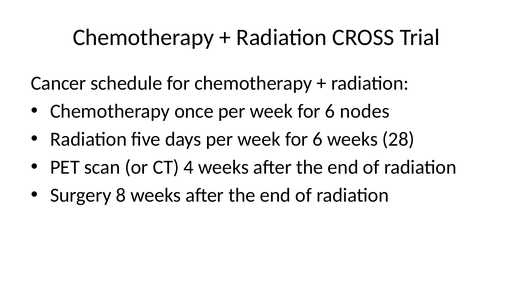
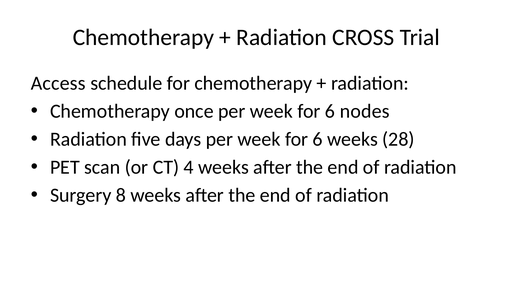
Cancer: Cancer -> Access
